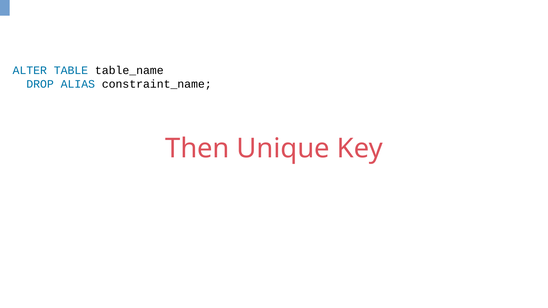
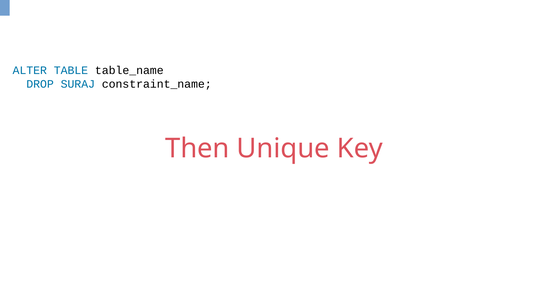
ALIAS: ALIAS -> SURAJ
